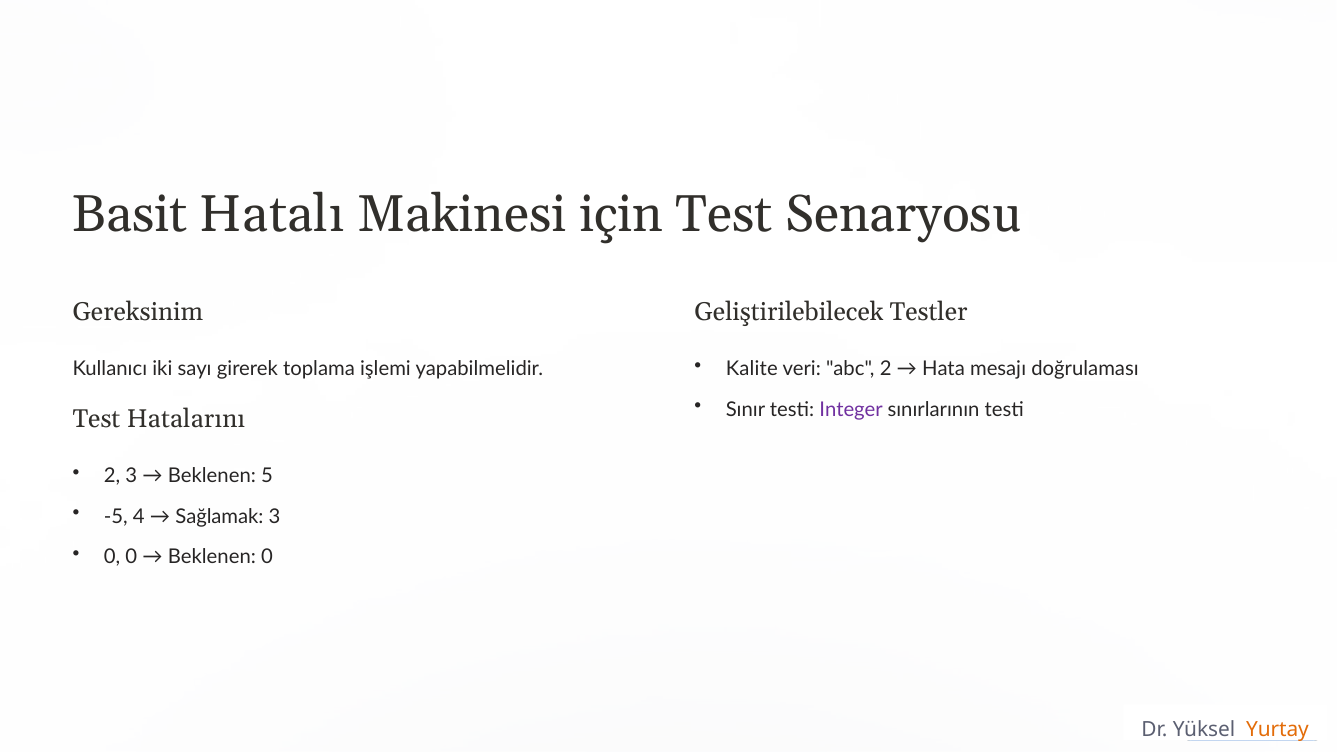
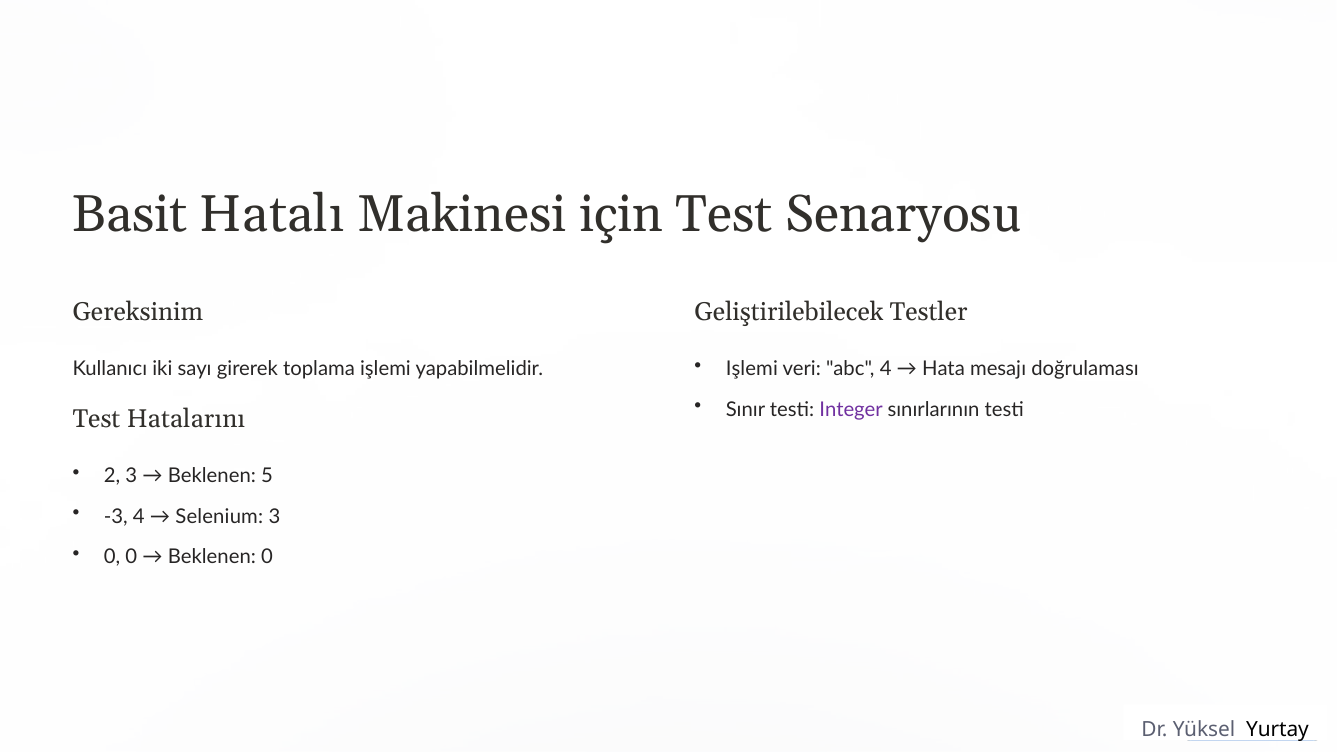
Kalite at (752, 369): Kalite -> Işlemi
abc 2: 2 -> 4
-5: -5 -> -3
Sağlamak: Sağlamak -> Selenium
Yurtay colour: orange -> black
